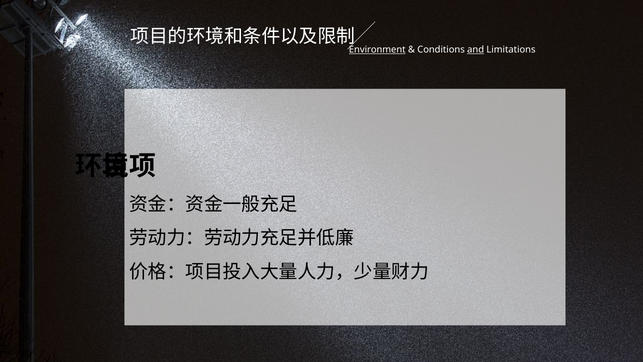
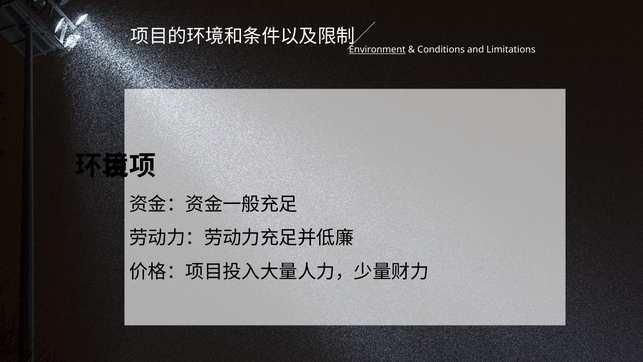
and underline: present -> none
